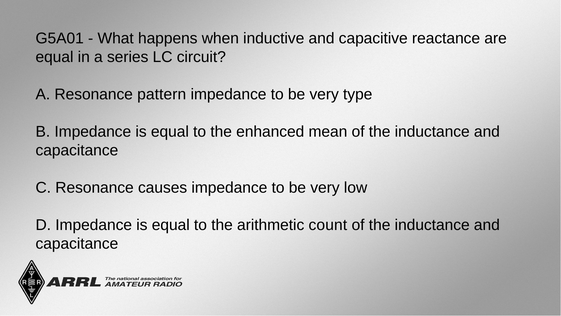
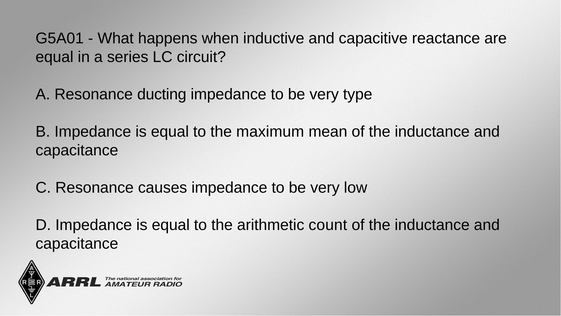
pattern: pattern -> ducting
enhanced: enhanced -> maximum
